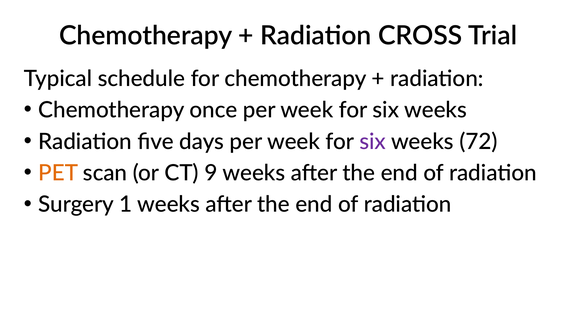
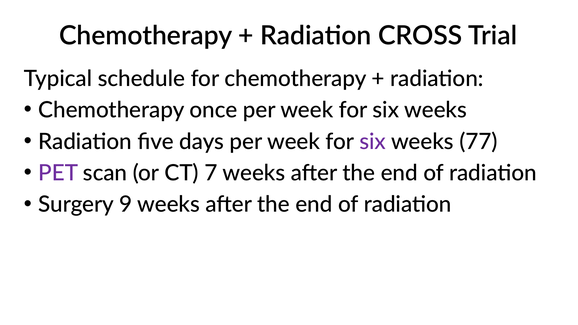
72: 72 -> 77
PET colour: orange -> purple
9: 9 -> 7
1: 1 -> 9
